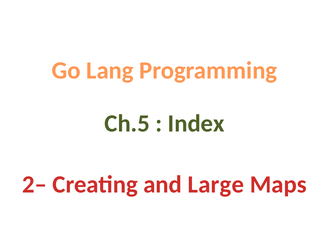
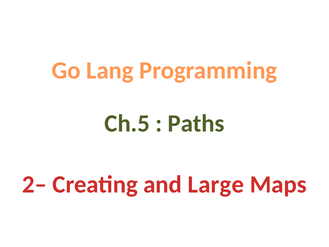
Index: Index -> Paths
